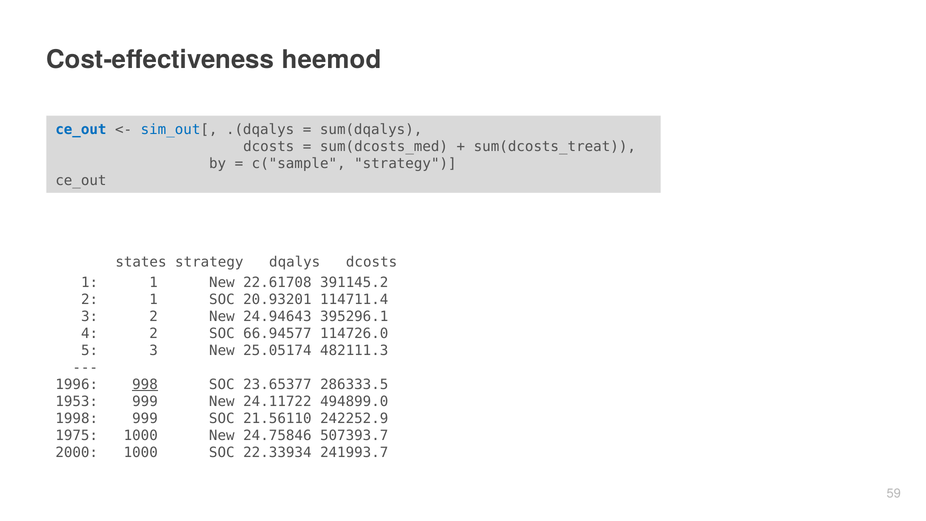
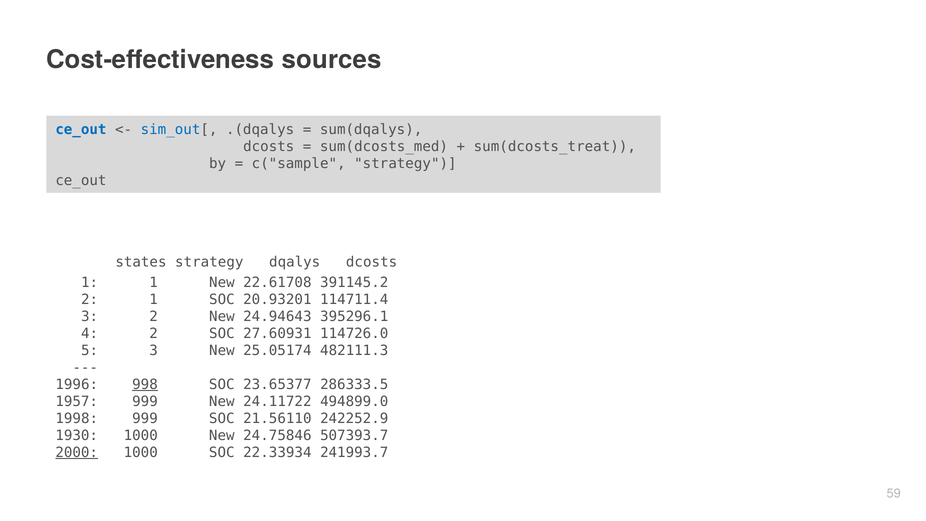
heemod: heemod -> sources
66.94577: 66.94577 -> 27.60931
1953: 1953 -> 1957
1975: 1975 -> 1930
2000 underline: none -> present
